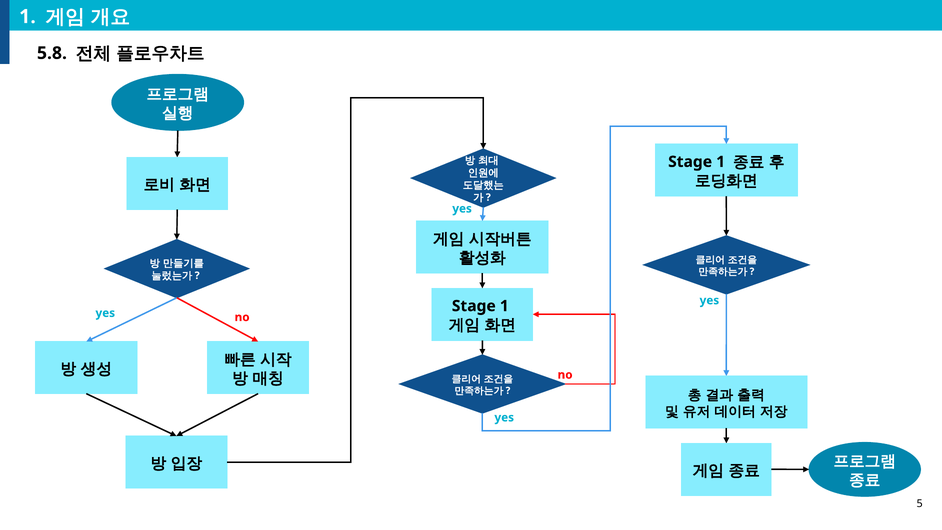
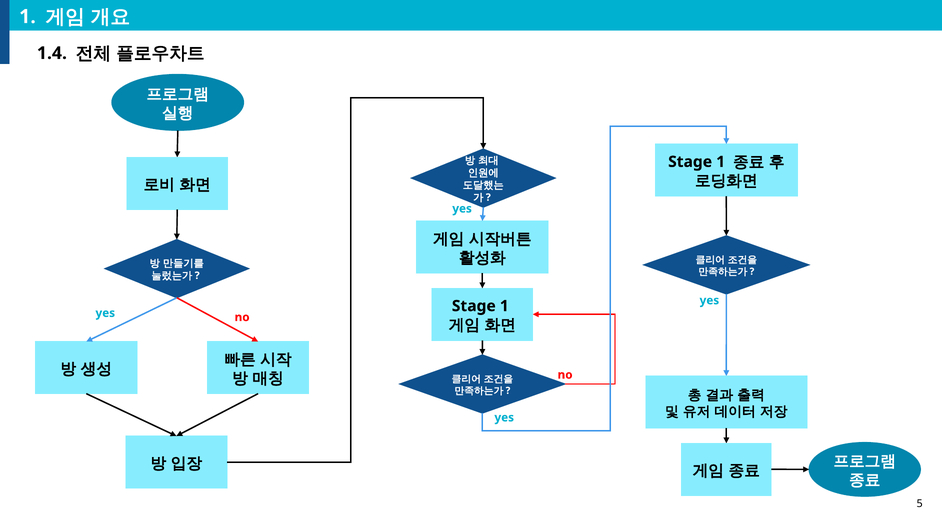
5.8: 5.8 -> 1.4
